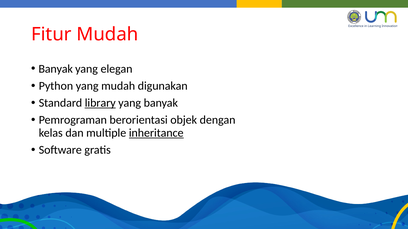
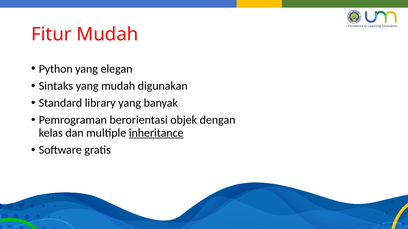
Banyak at (56, 69): Banyak -> Python
Python: Python -> Sintaks
library underline: present -> none
